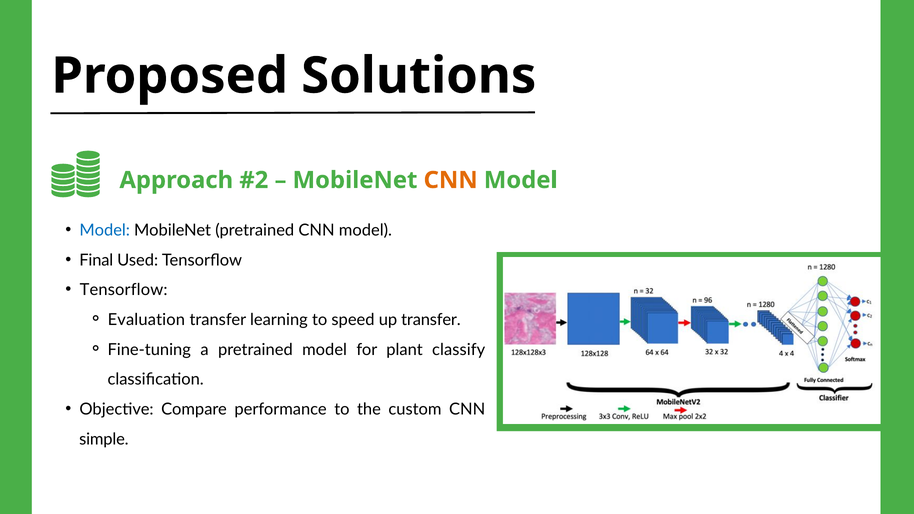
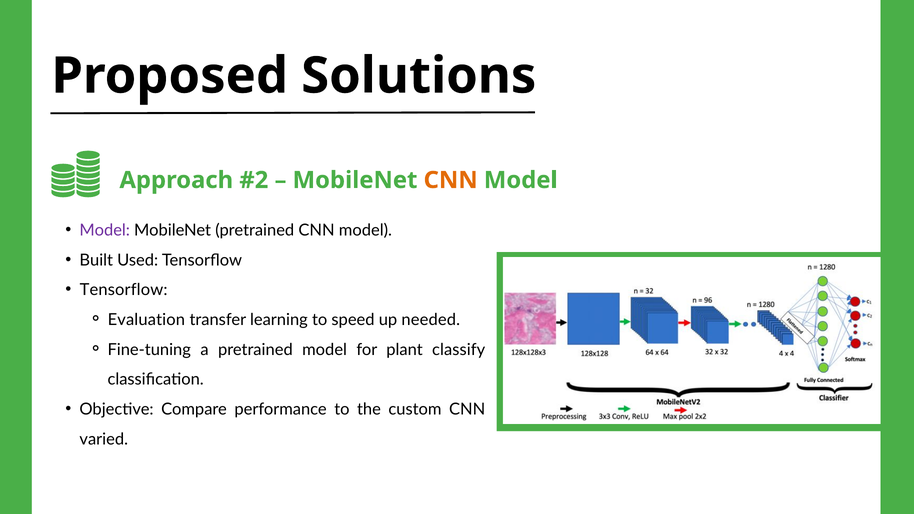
Model at (105, 230) colour: blue -> purple
Final: Final -> Built
up transfer: transfer -> needed
simple: simple -> varied
